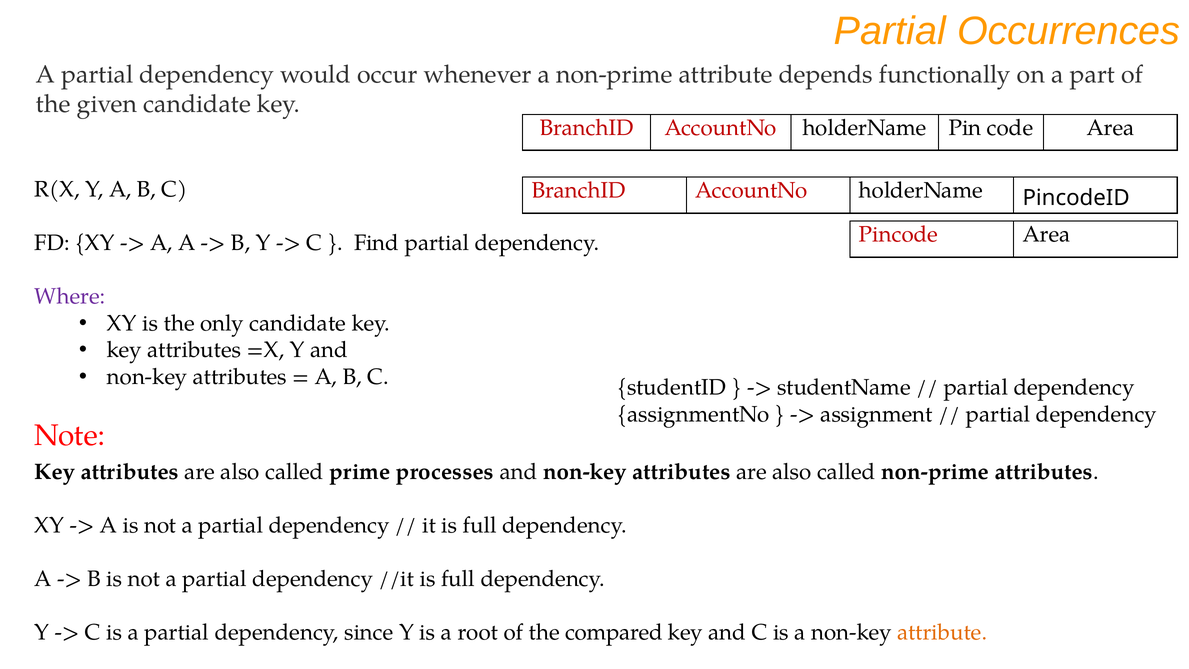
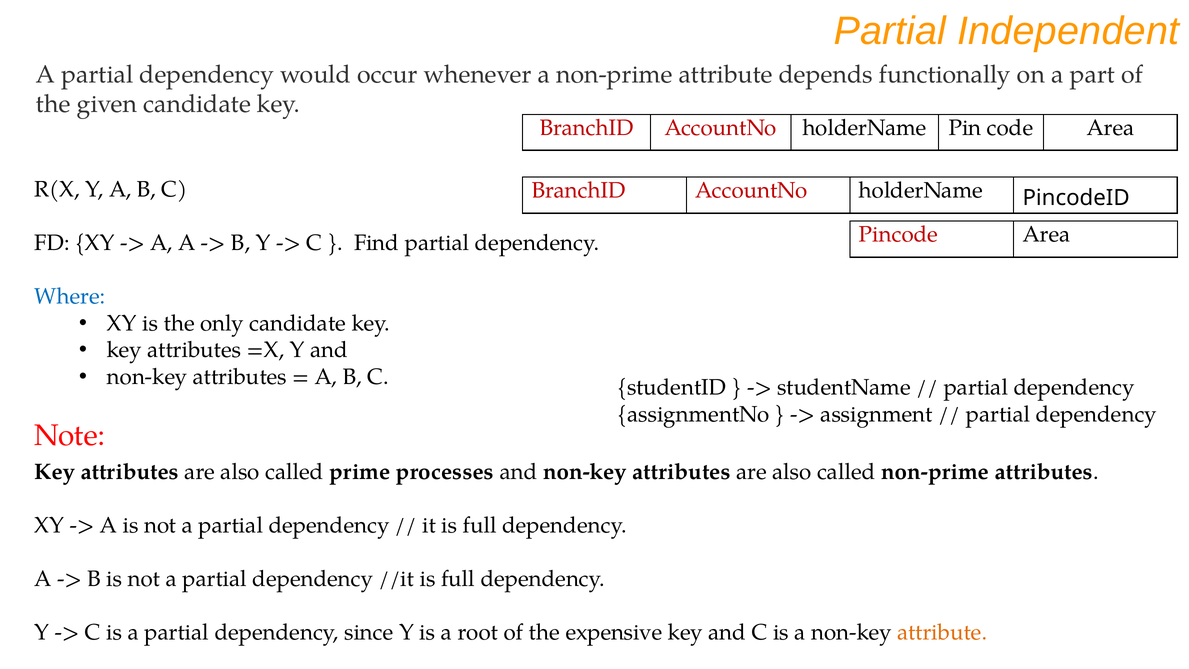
Occurrences: Occurrences -> Independent
Where colour: purple -> blue
compared: compared -> expensive
